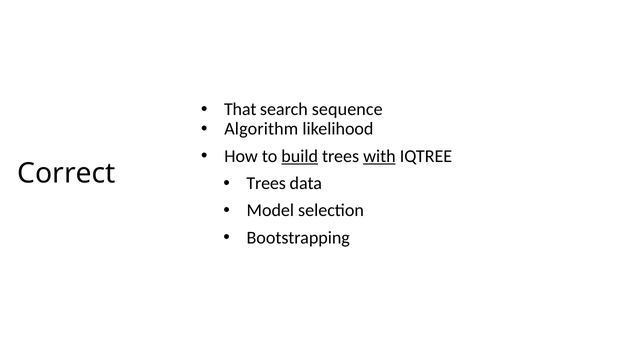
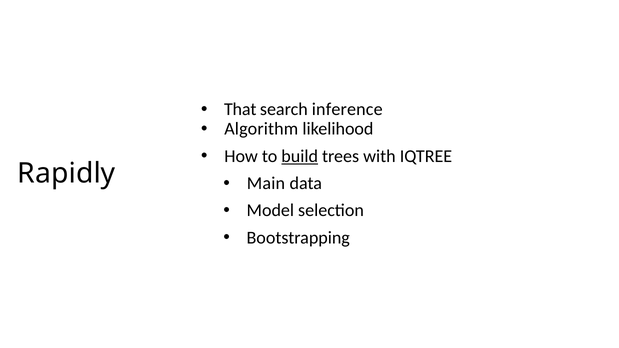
sequence: sequence -> inference
with underline: present -> none
Correct: Correct -> Rapidly
Trees at (266, 183): Trees -> Main
